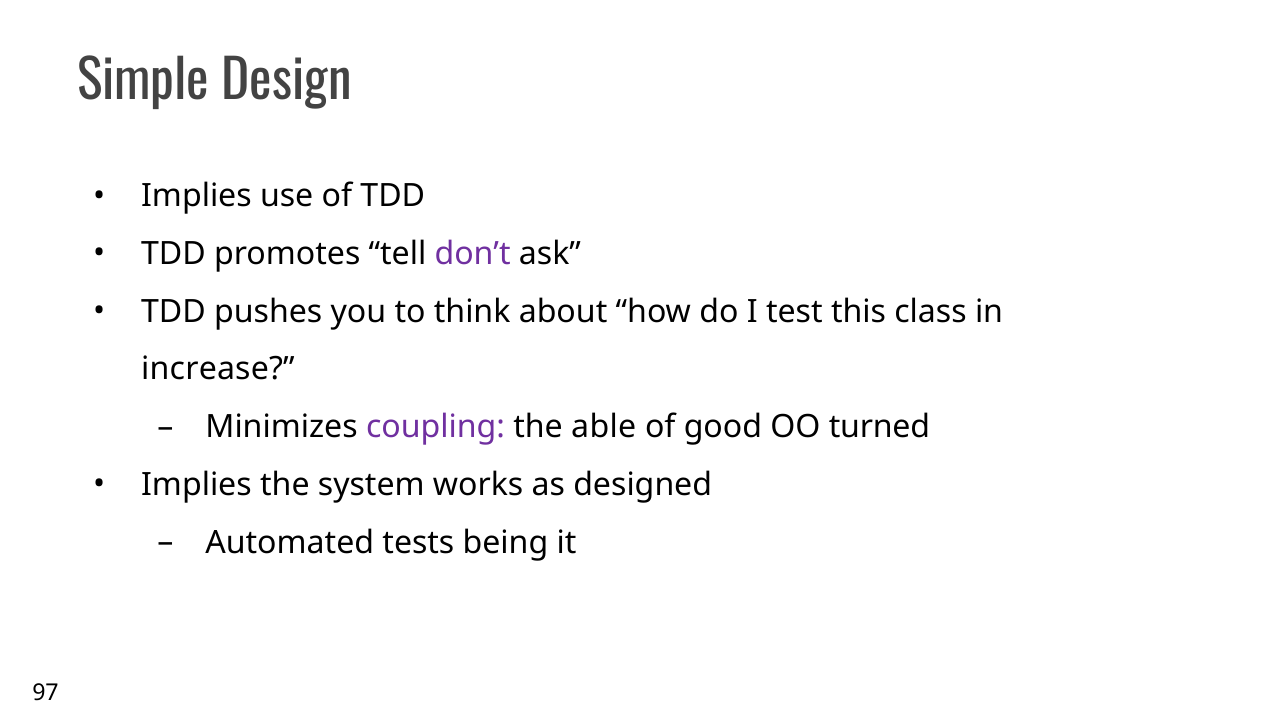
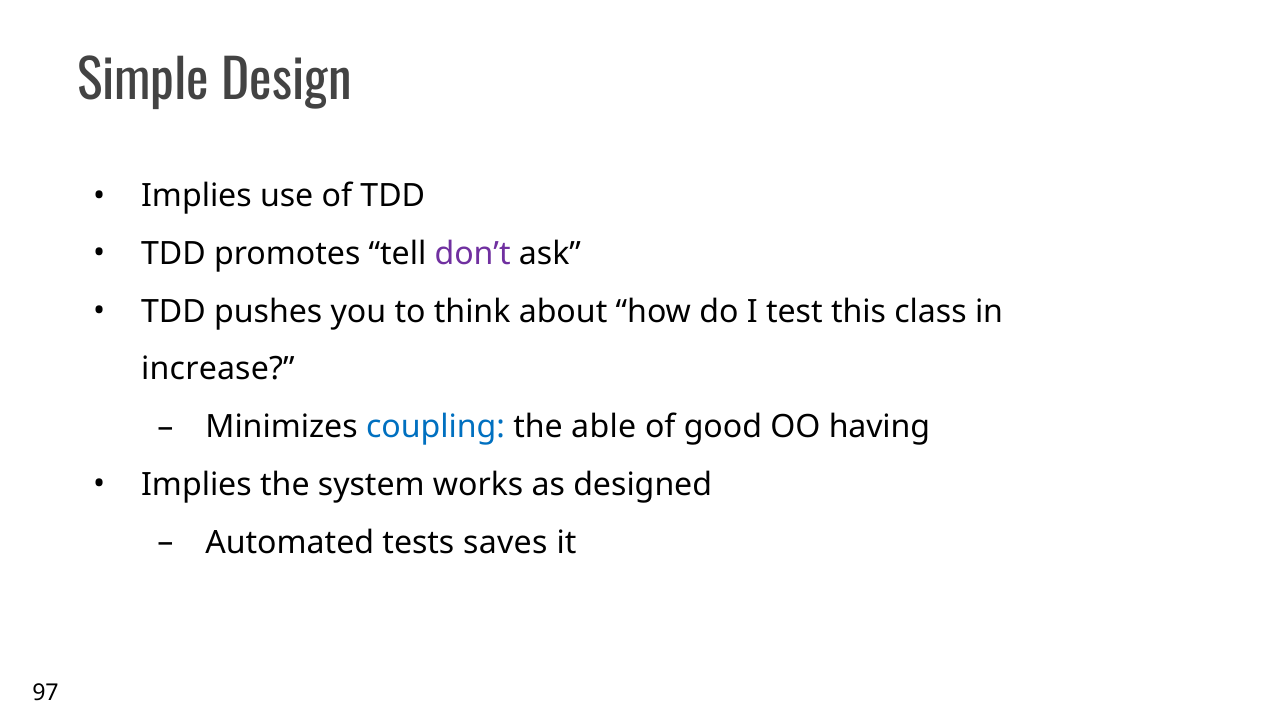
coupling colour: purple -> blue
turned: turned -> having
being: being -> saves
